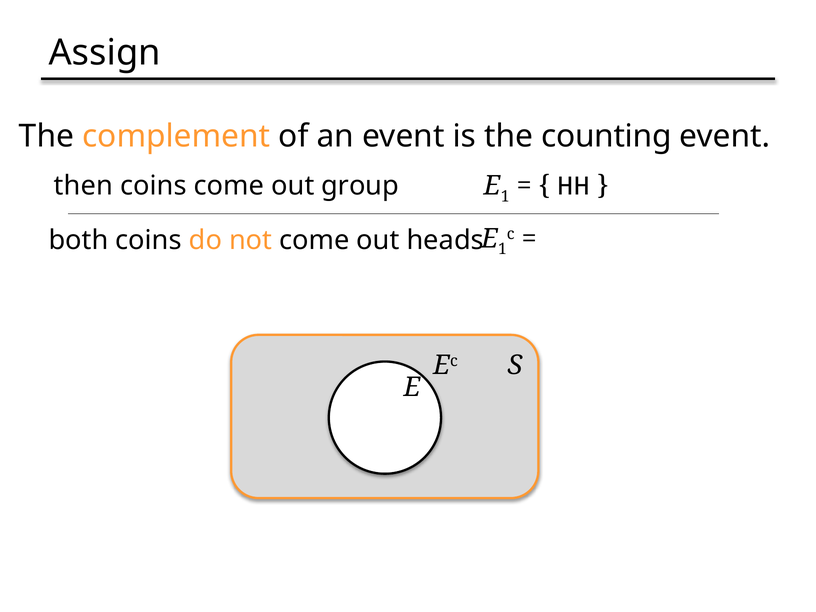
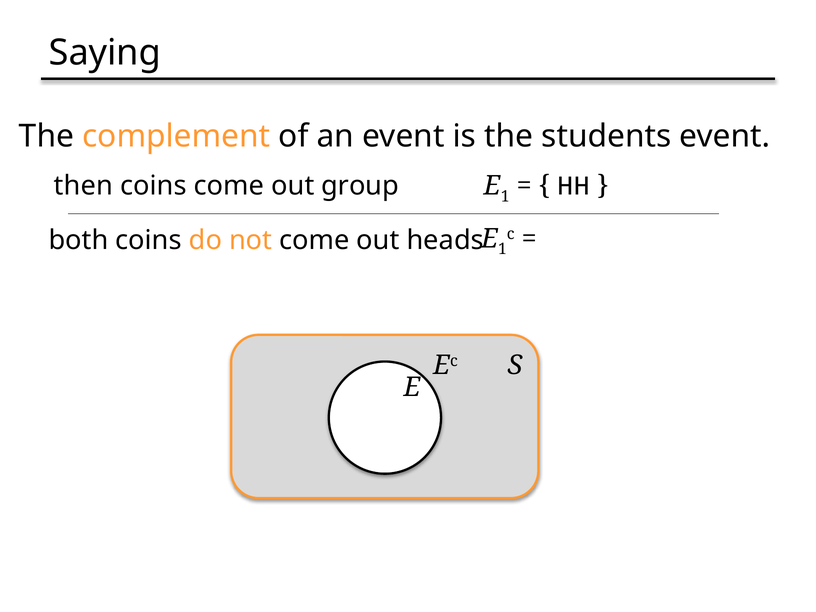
Assign: Assign -> Saying
counting: counting -> students
